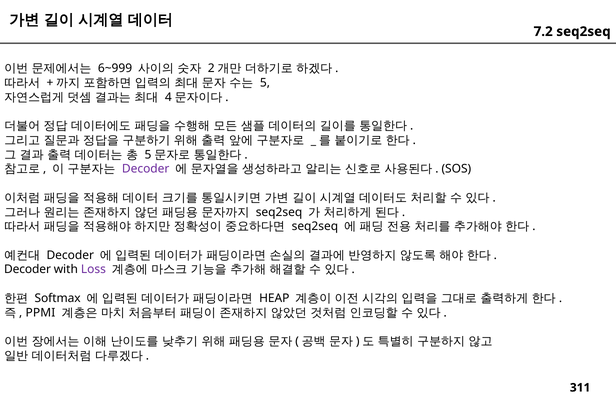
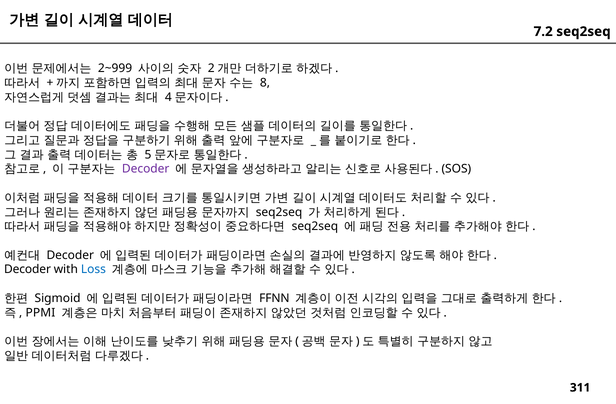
6~999: 6~999 -> 2~999
5: 5 -> 8
Loss colour: purple -> blue
Softmax: Softmax -> Sigmoid
HEAP: HEAP -> FFNN
